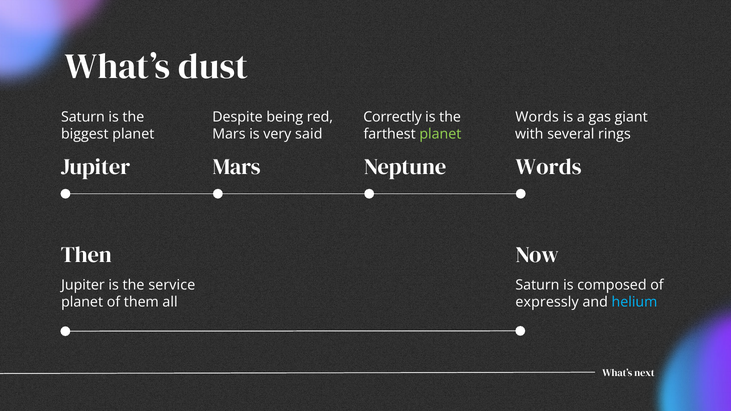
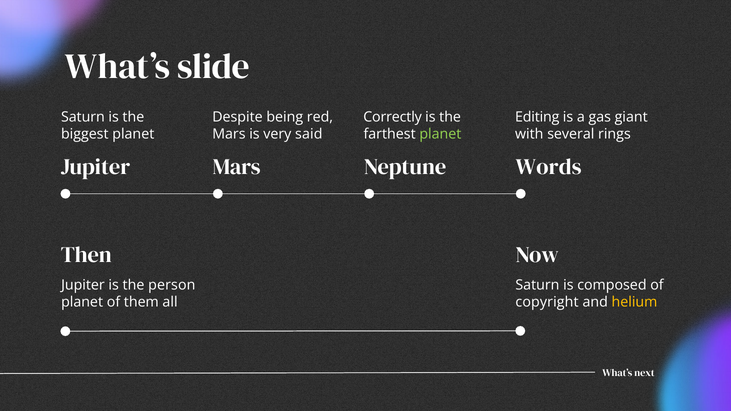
dust: dust -> slide
Words at (537, 117): Words -> Editing
service: service -> person
expressly: expressly -> copyright
helium colour: light blue -> yellow
